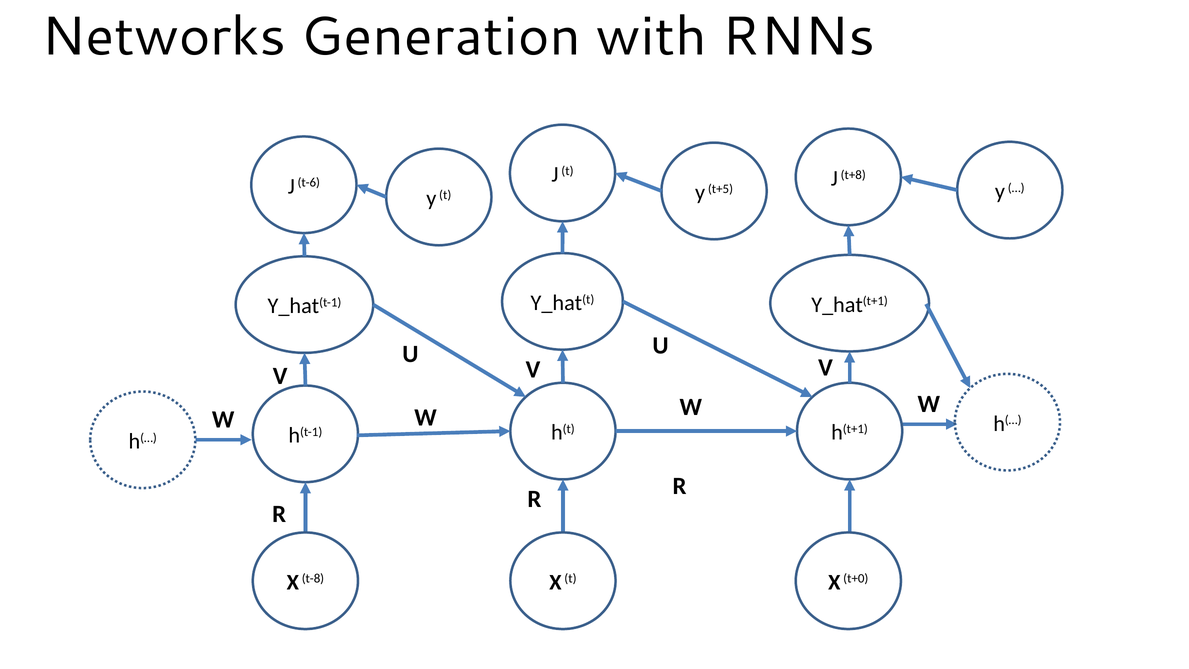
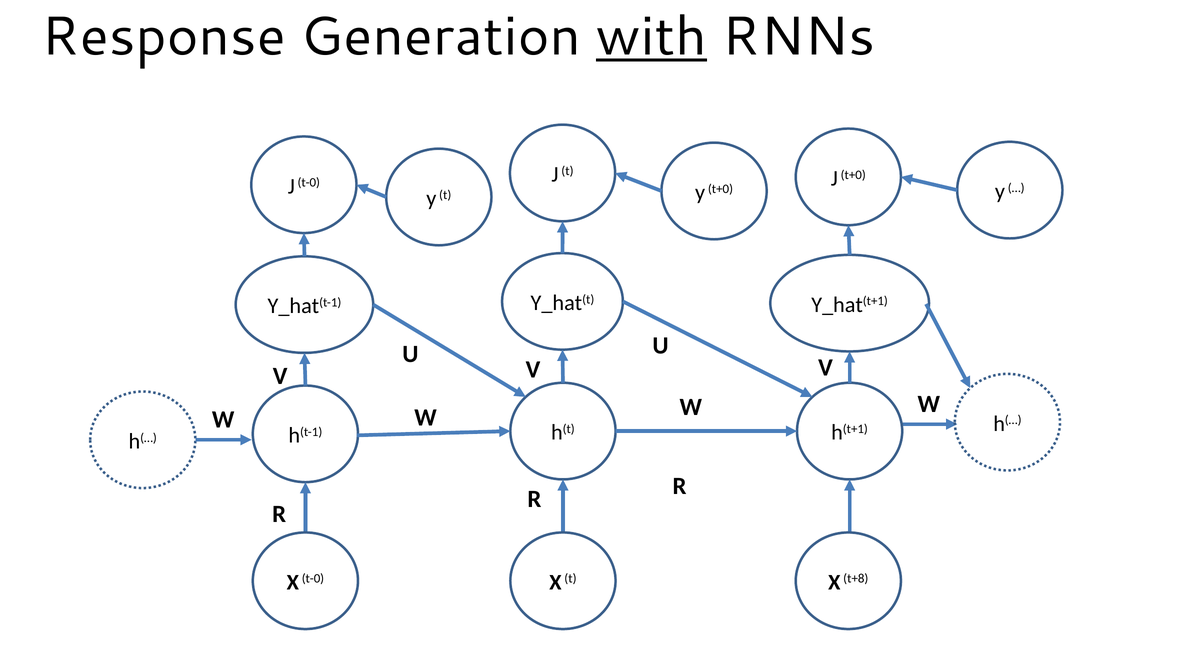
Networks: Networks -> Response
with underline: none -> present
J t+8: t+8 -> t+0
J t-6: t-6 -> t-0
y t+5: t+5 -> t+0
X t-8: t-8 -> t-0
t+0: t+0 -> t+8
